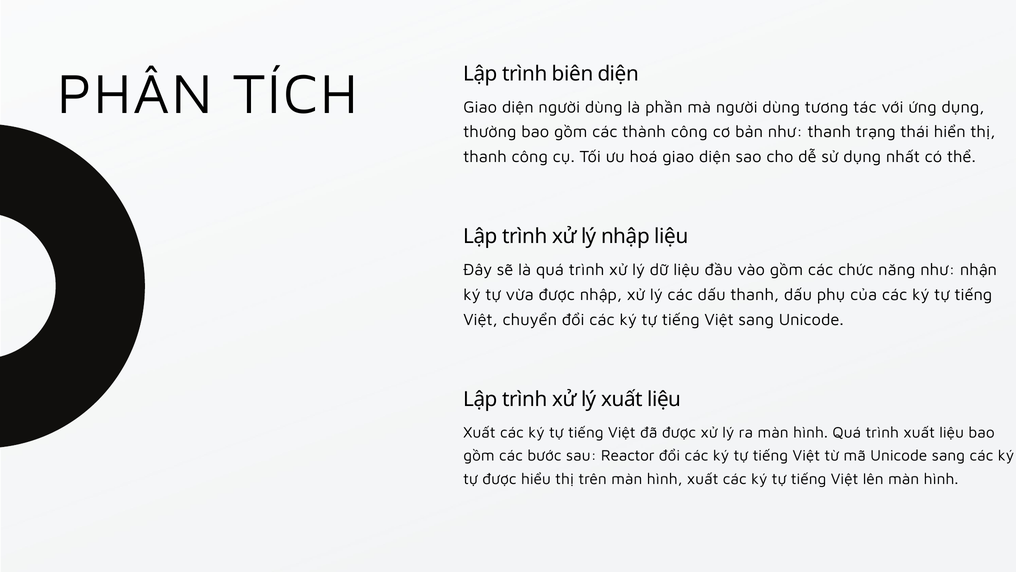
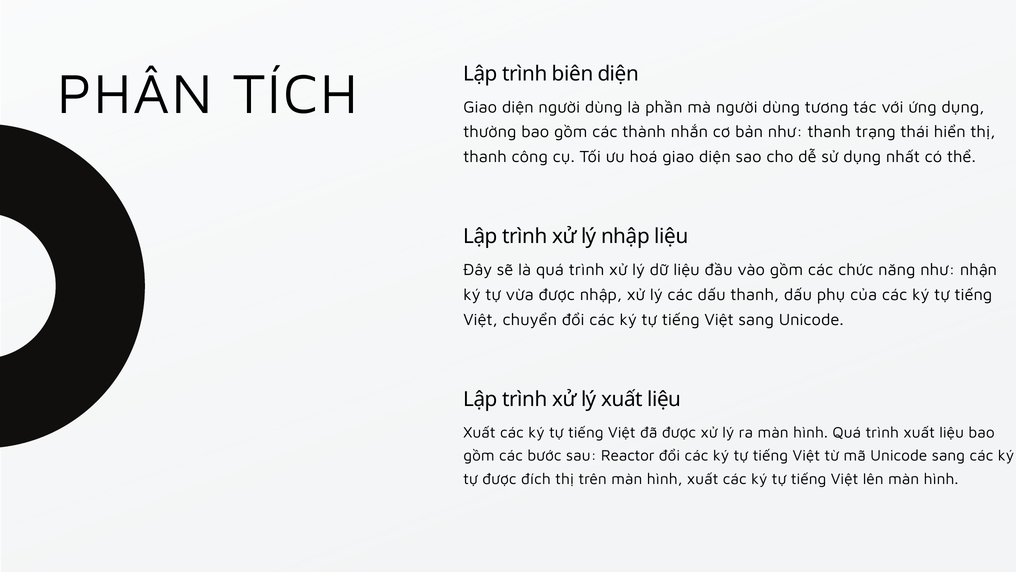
thành công: công -> nhắn
hiểu: hiểu -> đích
